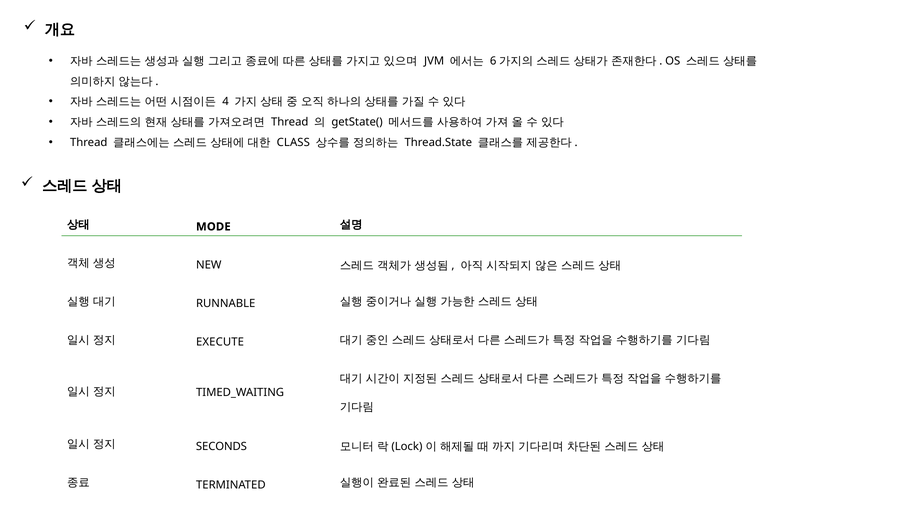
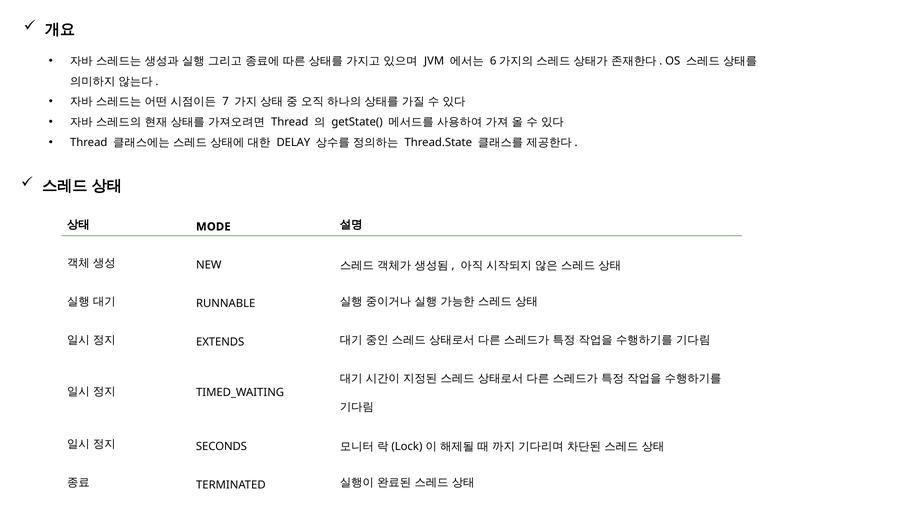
4: 4 -> 7
CLASS: CLASS -> DELAY
EXECUTE: EXECUTE -> EXTENDS
